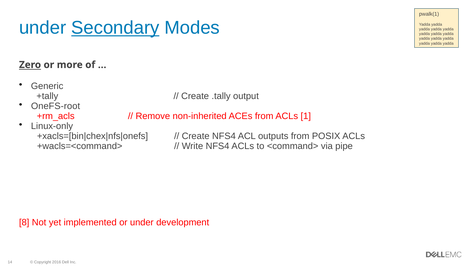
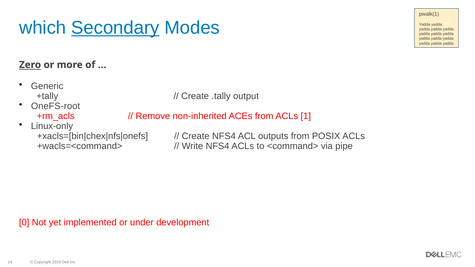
under at (43, 28): under -> which
8: 8 -> 0
